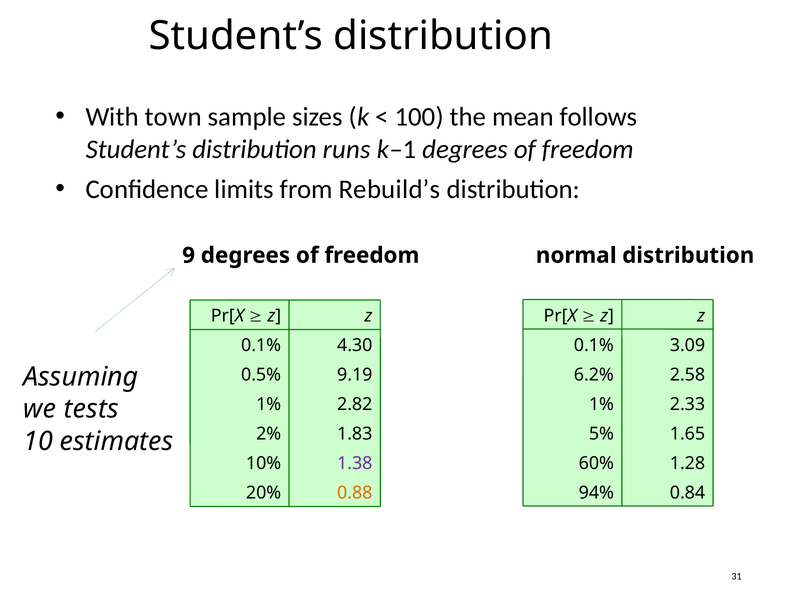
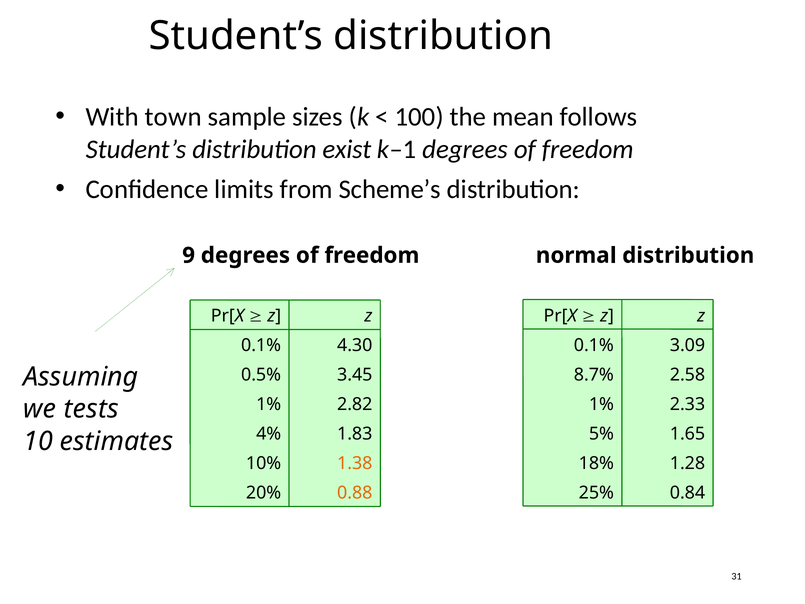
runs: runs -> exist
Rebuild’s: Rebuild’s -> Scheme’s
6.2%: 6.2% -> 8.7%
9.19: 9.19 -> 3.45
2%: 2% -> 4%
60%: 60% -> 18%
1.38 colour: purple -> orange
94%: 94% -> 25%
